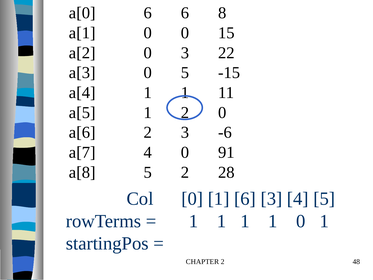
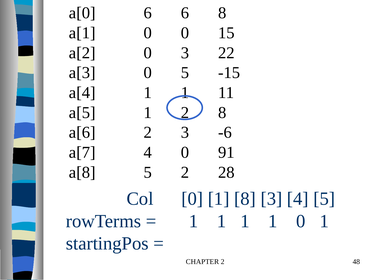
0 at (222, 112): 0 -> 8
1 6: 6 -> 8
